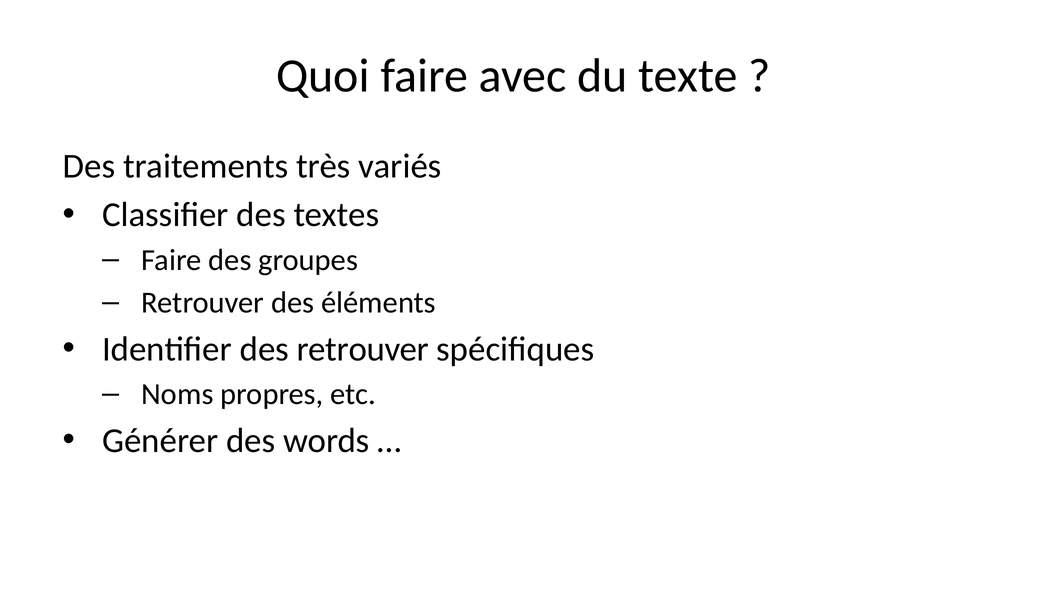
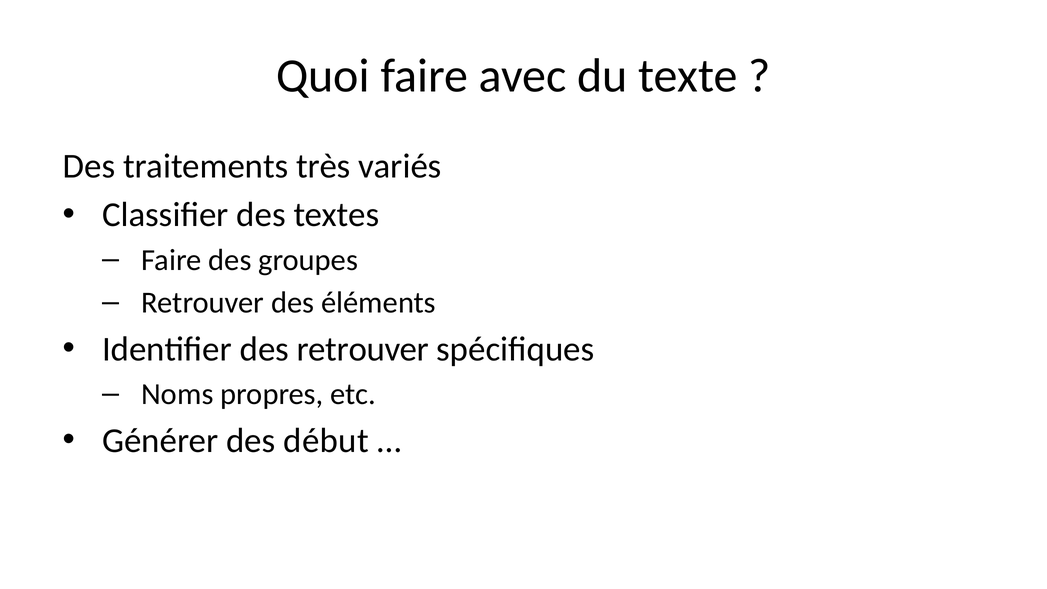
words: words -> début
